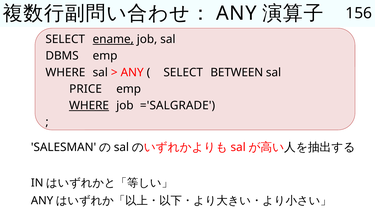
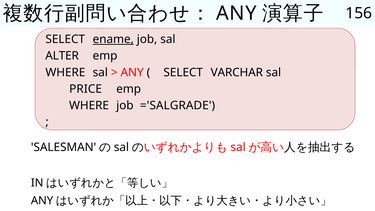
DBMS: DBMS -> ALTER
BETWEEN: BETWEEN -> VARCHAR
WHERE at (89, 106) underline: present -> none
